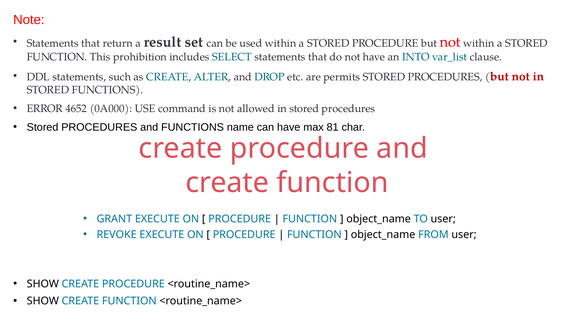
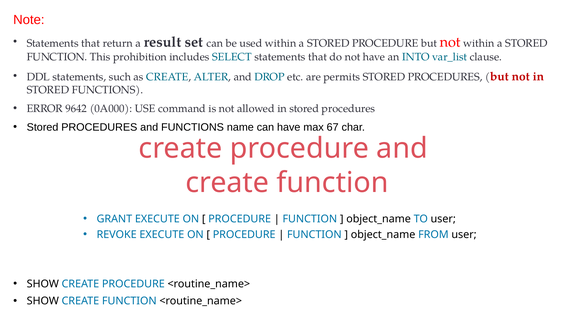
4652: 4652 -> 9642
81: 81 -> 67
